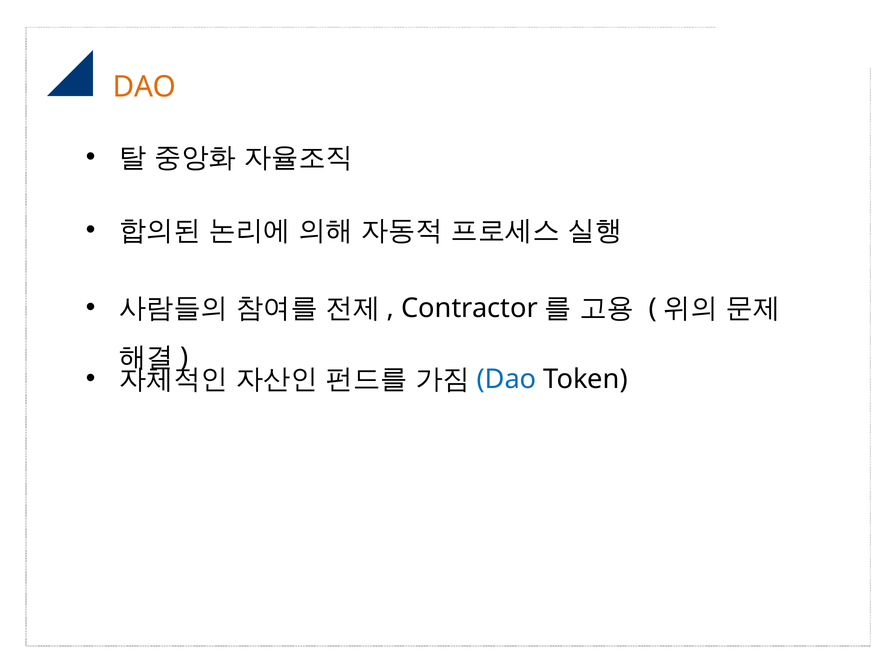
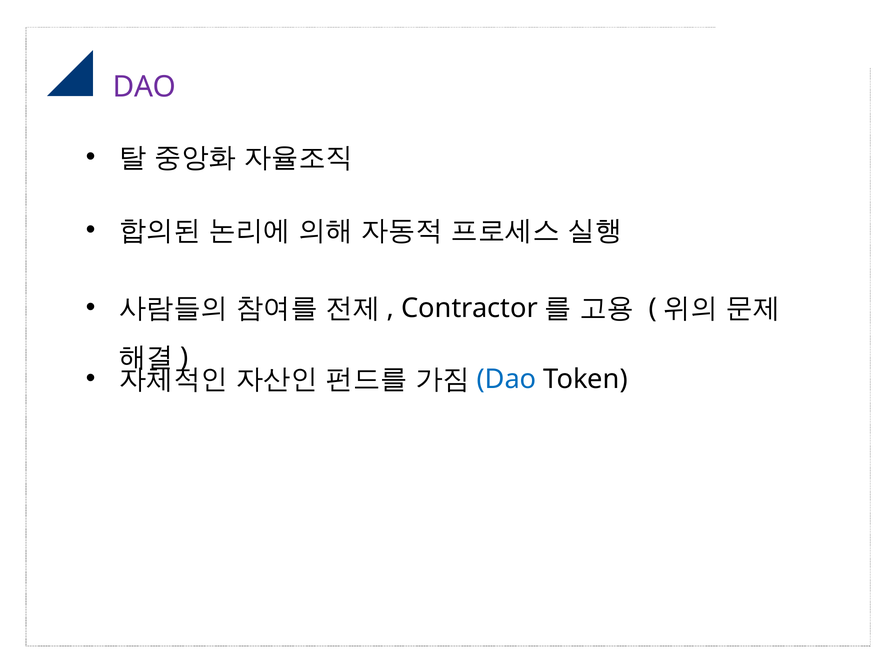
DAO at (144, 87) colour: orange -> purple
